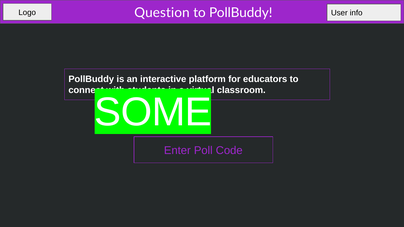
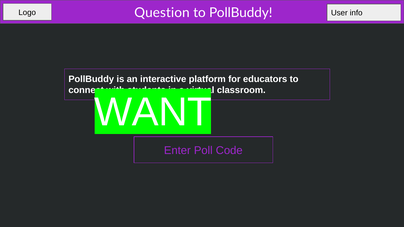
SOME: SOME -> WANT
